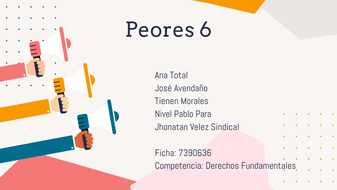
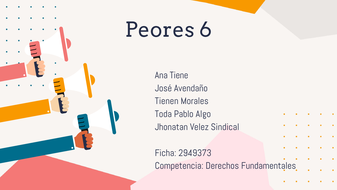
Total: Total -> Tiene
Nivel: Nivel -> Toda
Para: Para -> Algo
7390636: 7390636 -> 2949373
